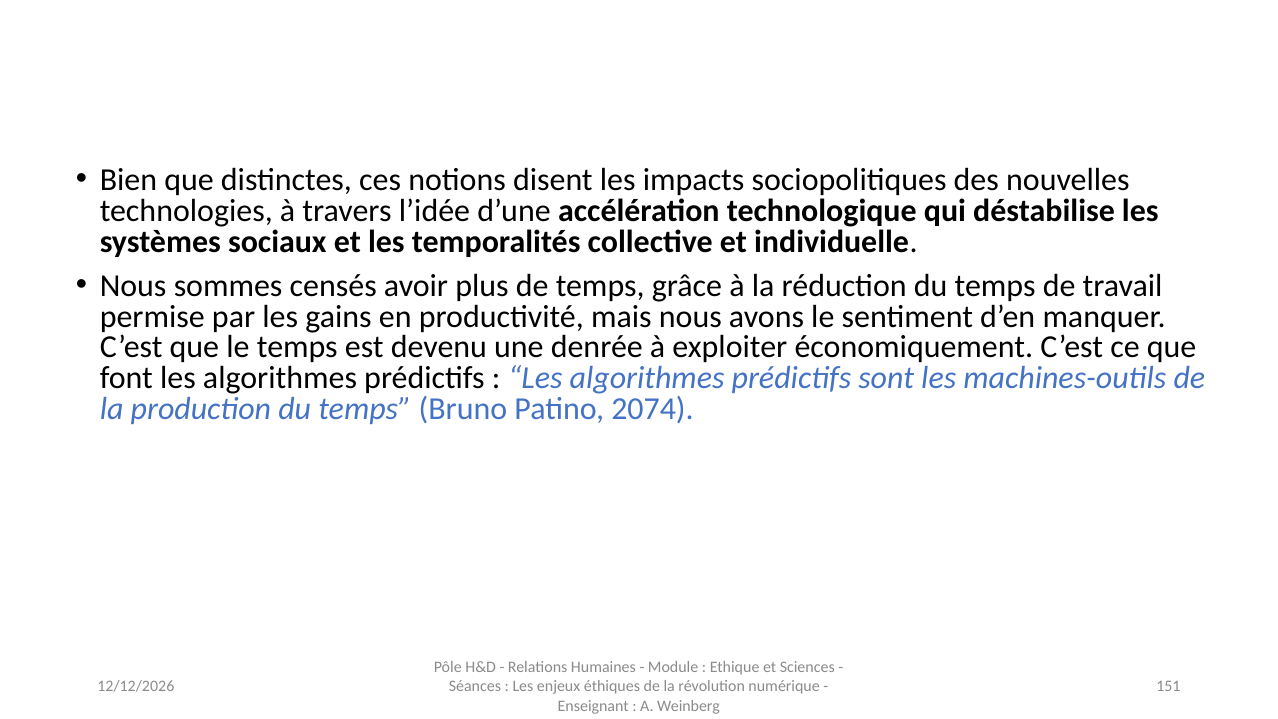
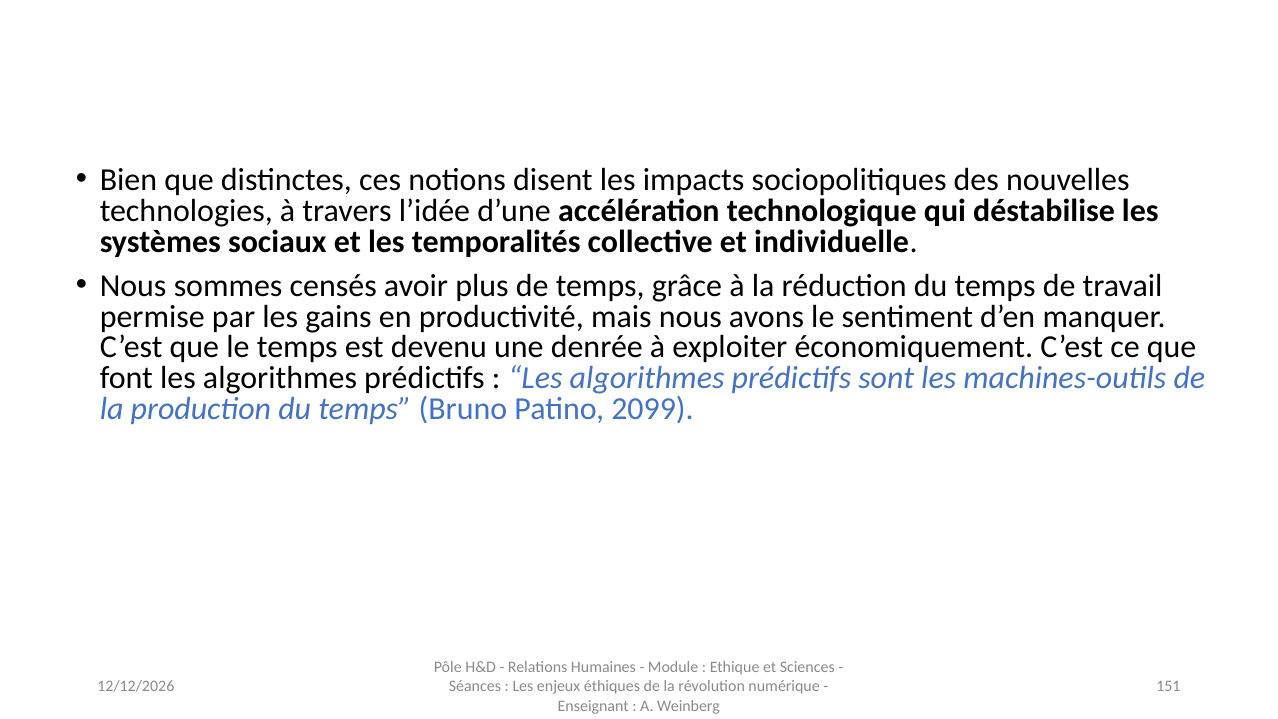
2074: 2074 -> 2099
